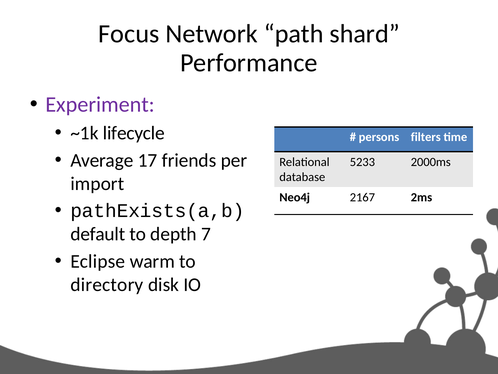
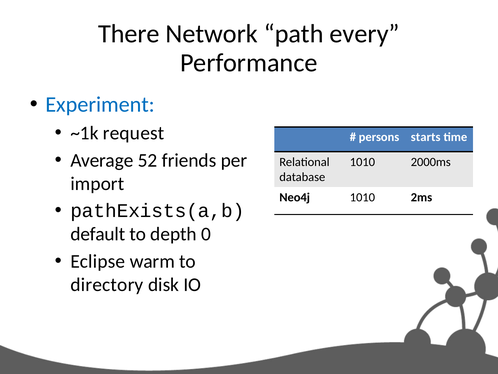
Focus: Focus -> There
shard: shard -> every
Experiment colour: purple -> blue
lifecycle: lifecycle -> request
filters: filters -> starts
17: 17 -> 52
5233 at (362, 162): 5233 -> 1010
Neo4j 2167: 2167 -> 1010
7: 7 -> 0
